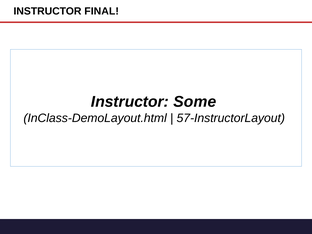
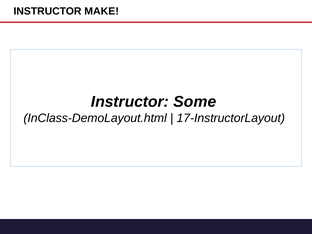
FINAL: FINAL -> MAKE
57-InstructorLayout: 57-InstructorLayout -> 17-InstructorLayout
